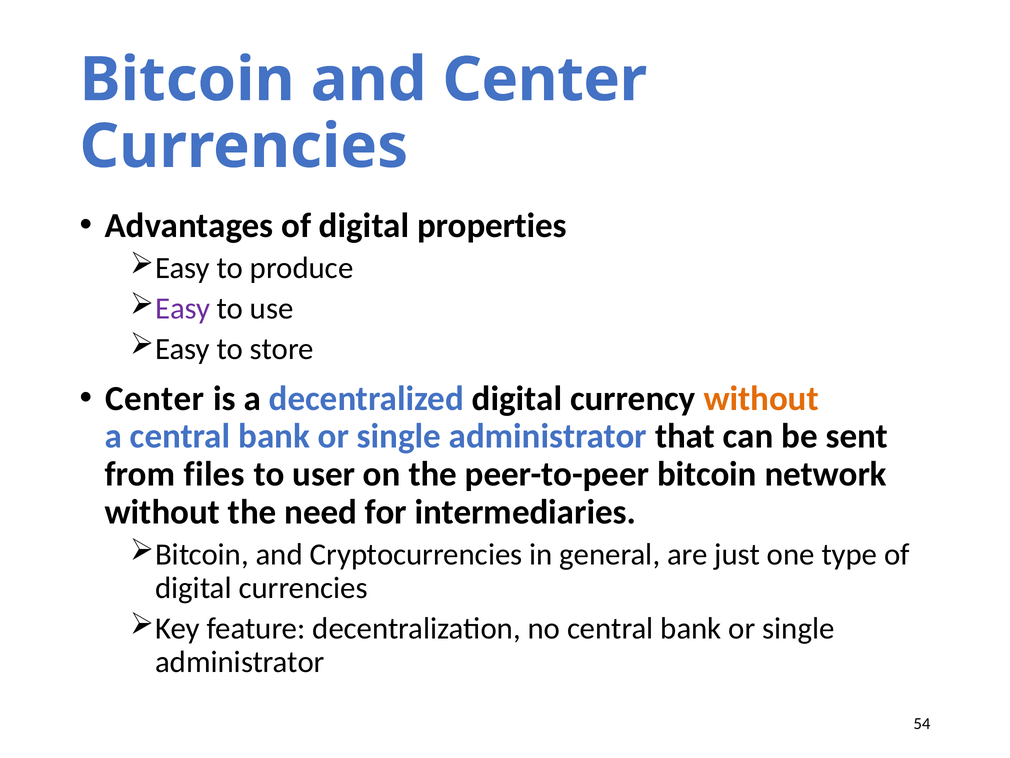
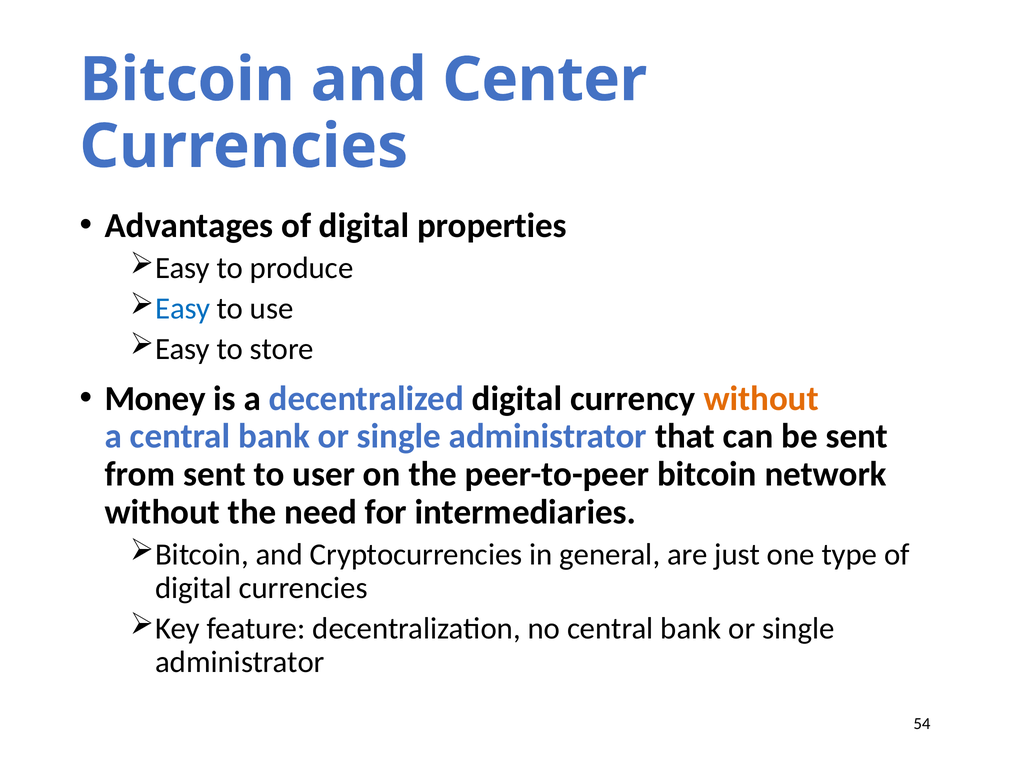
Easy at (183, 308) colour: purple -> blue
Center at (155, 398): Center -> Money
from files: files -> sent
